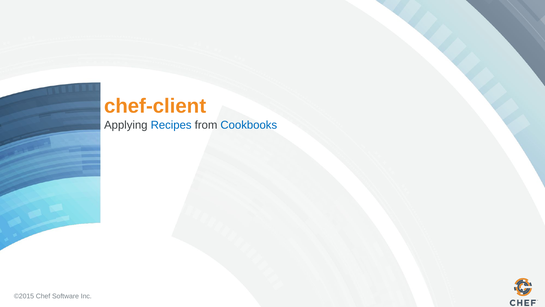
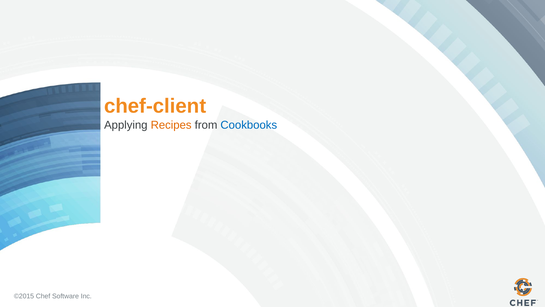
Recipes colour: blue -> orange
